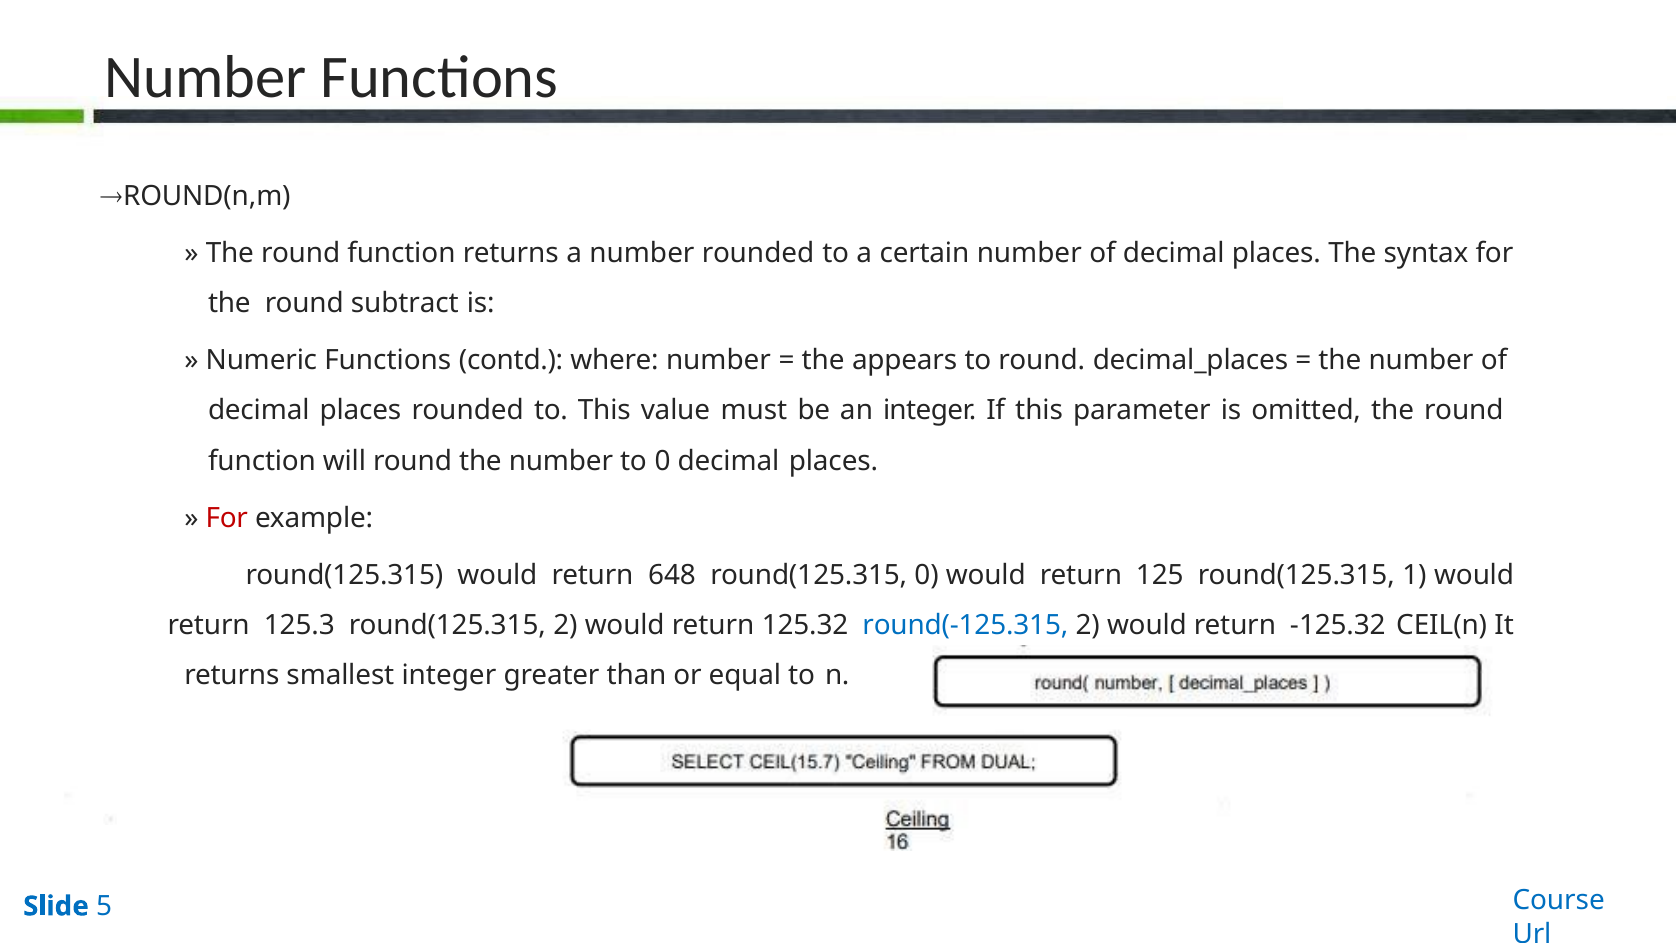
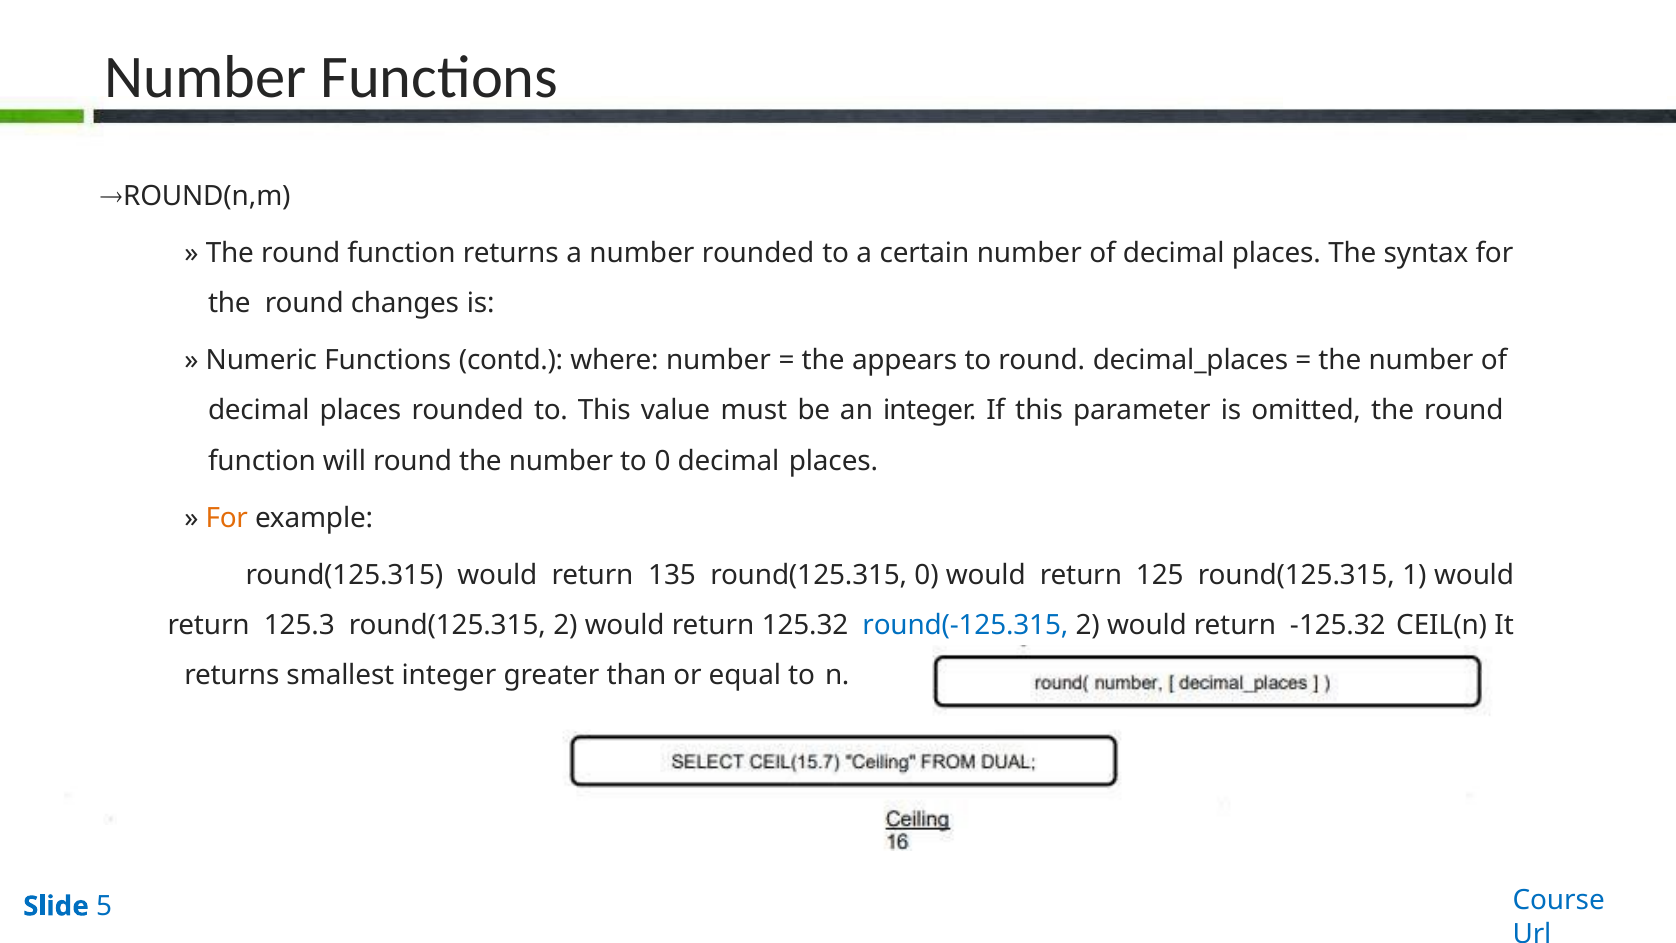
subtract: subtract -> changes
For at (227, 518) colour: red -> orange
648: 648 -> 135
